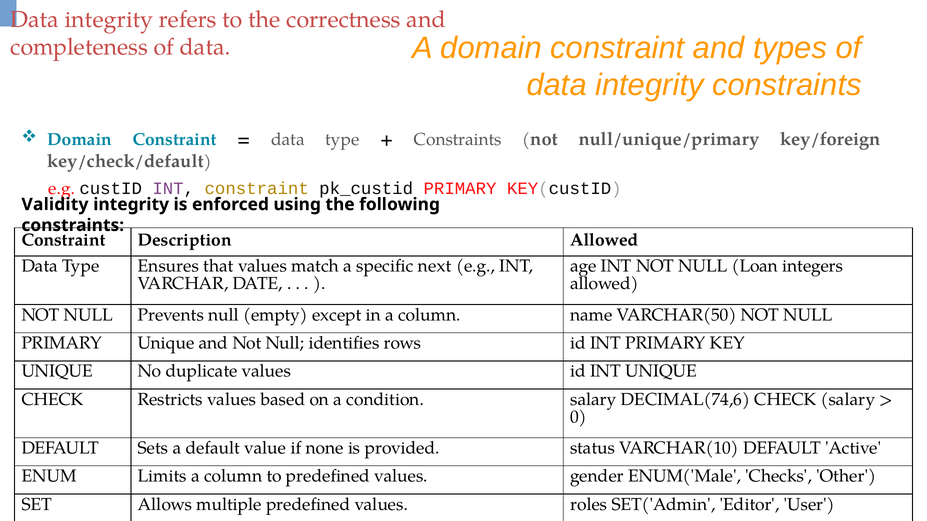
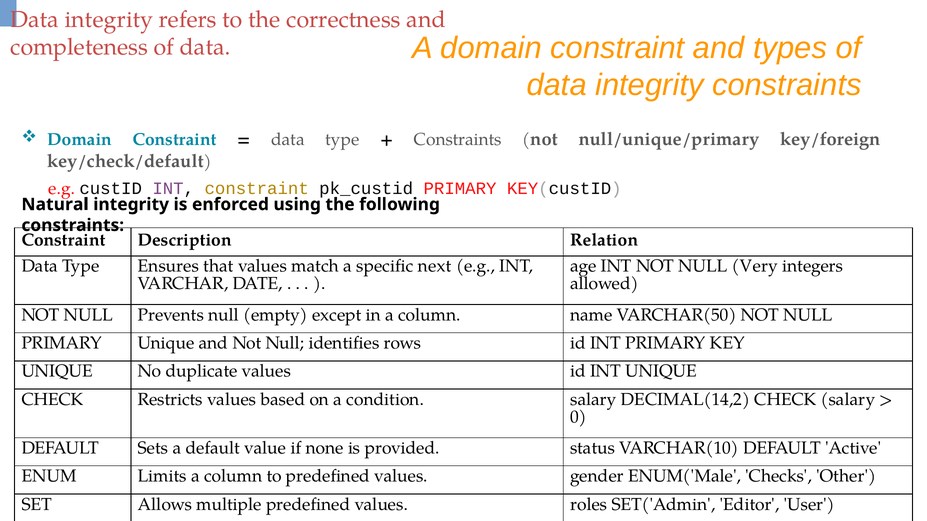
Validity: Validity -> Natural
Description Allowed: Allowed -> Relation
Loan: Loan -> Very
DECIMAL(74,6: DECIMAL(74,6 -> DECIMAL(14,2
